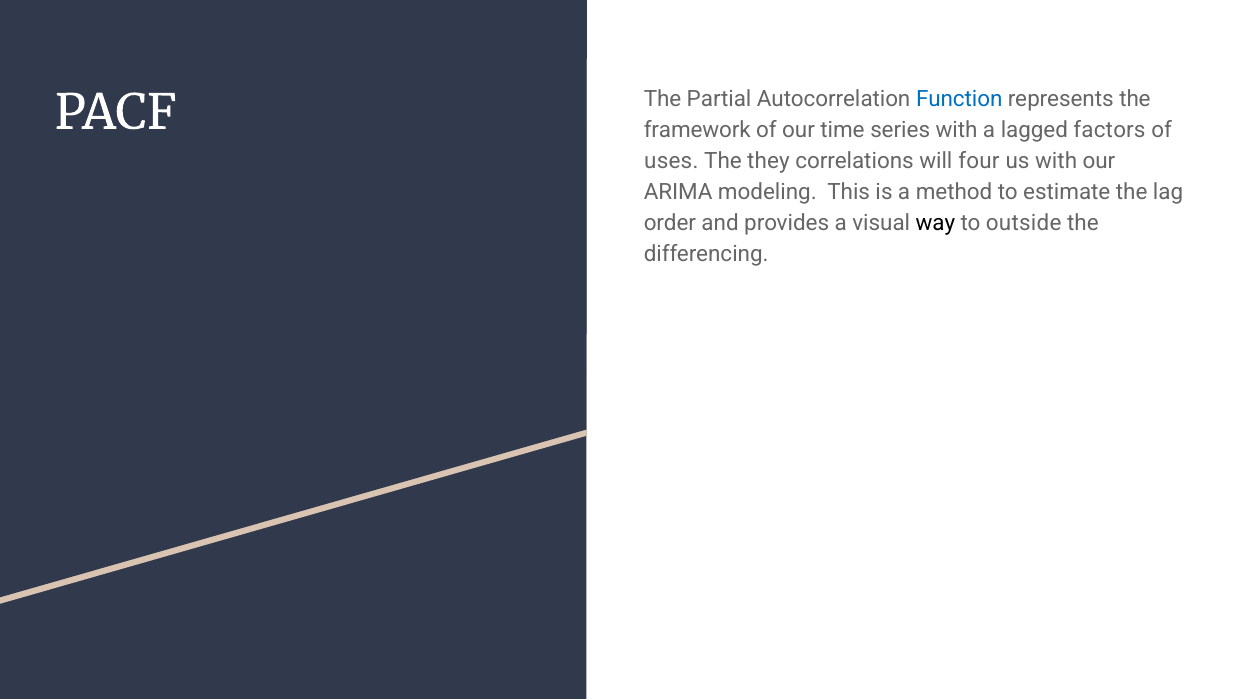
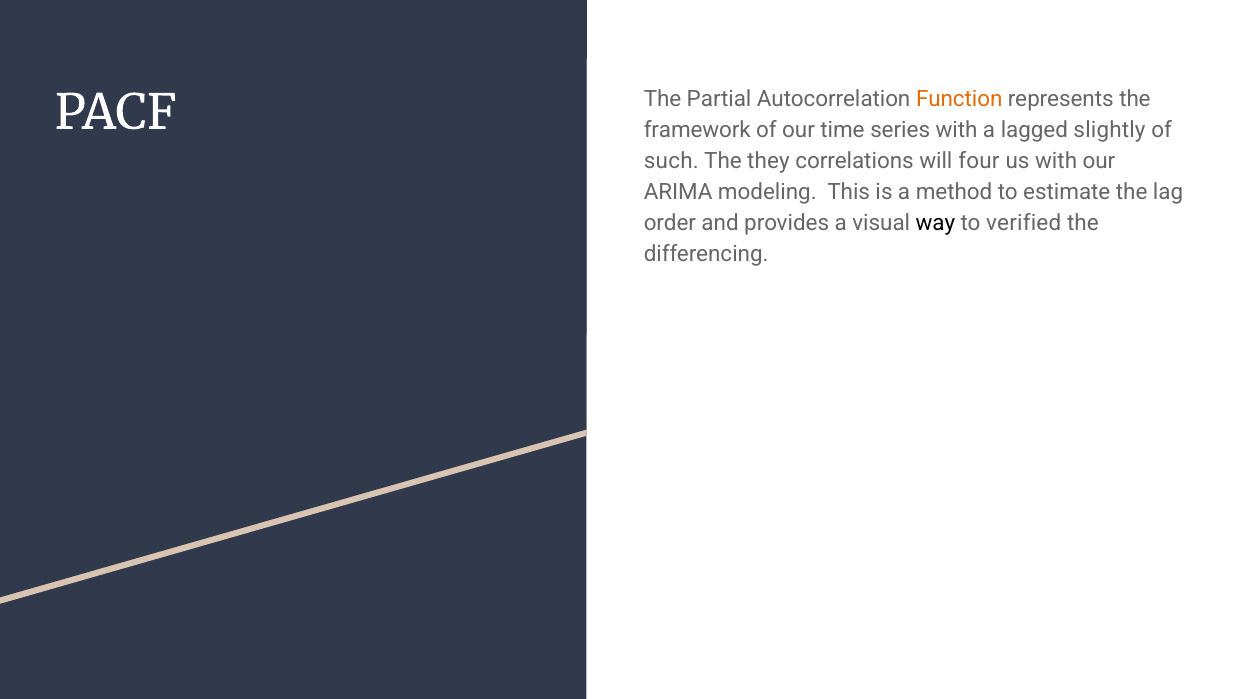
Function colour: blue -> orange
factors: factors -> slightly
uses: uses -> such
outside: outside -> verified
